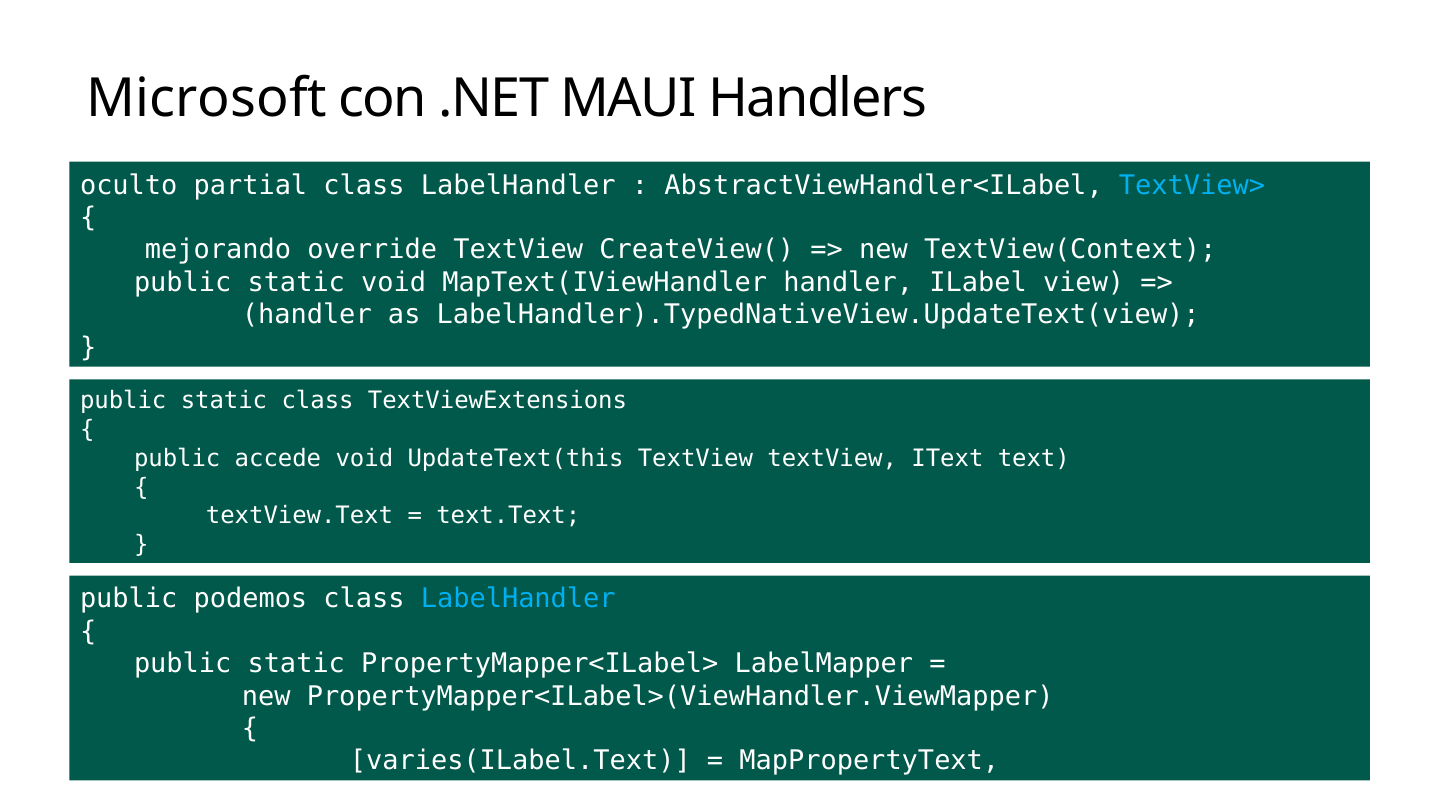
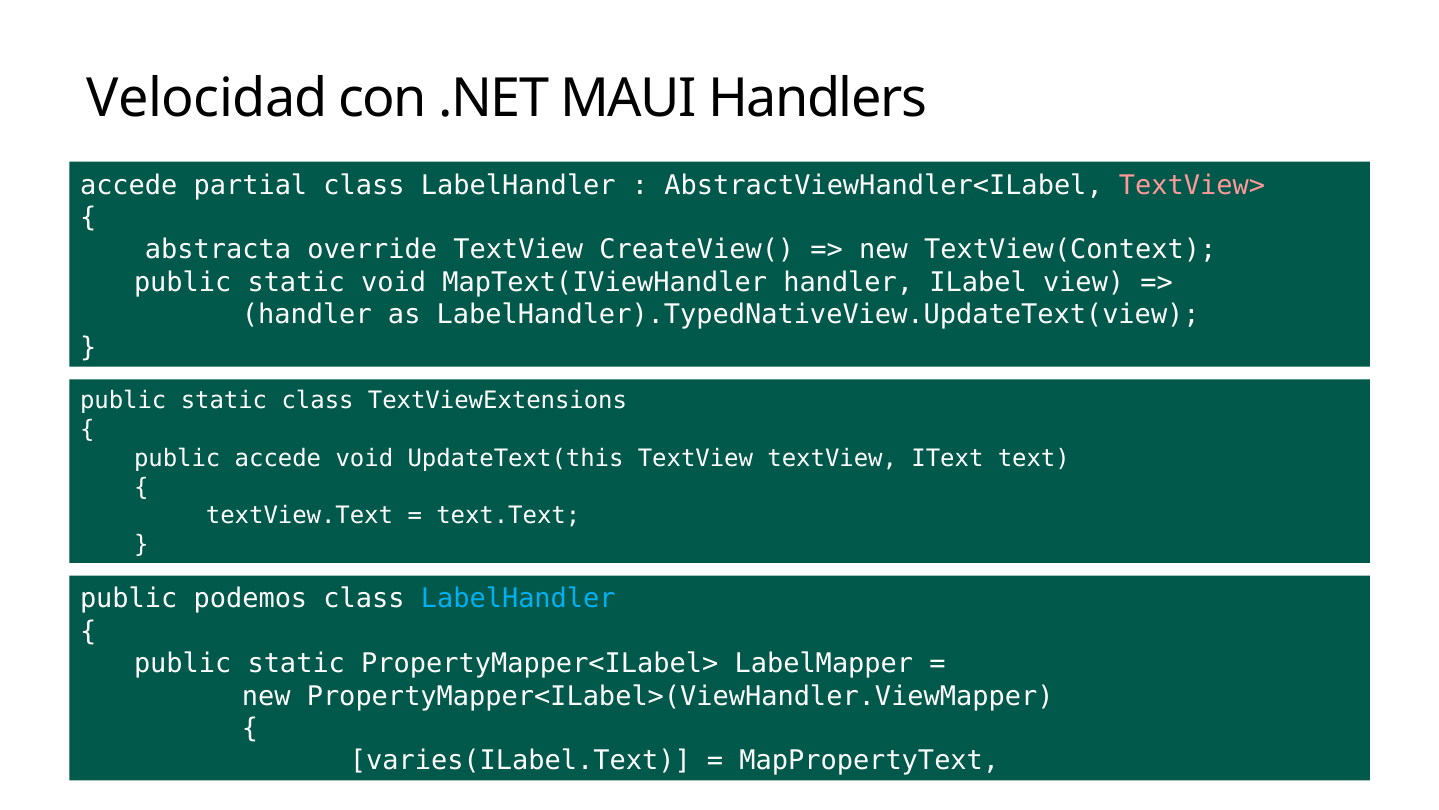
Microsoft: Microsoft -> Velocidad
oculto at (129, 185): oculto -> accede
TextView> colour: light blue -> pink
mejorando: mejorando -> abstracta
